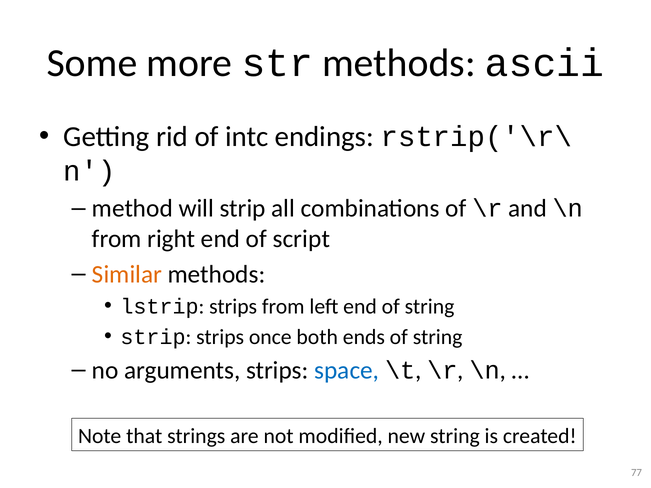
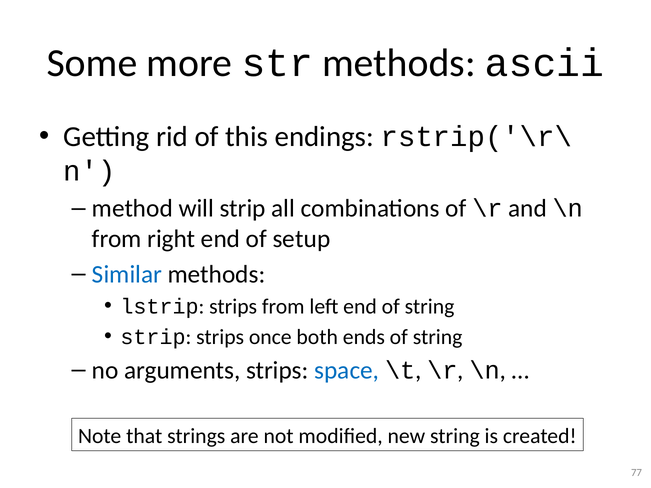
intc: intc -> this
script: script -> setup
Similar colour: orange -> blue
